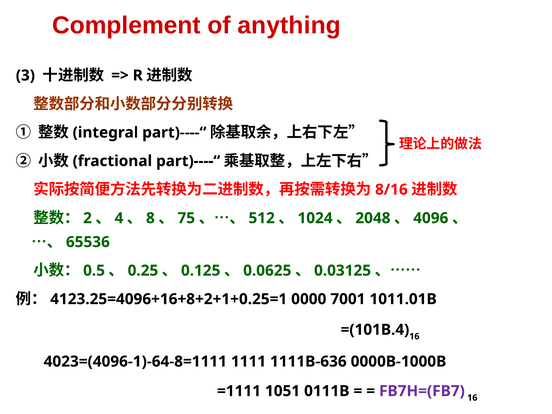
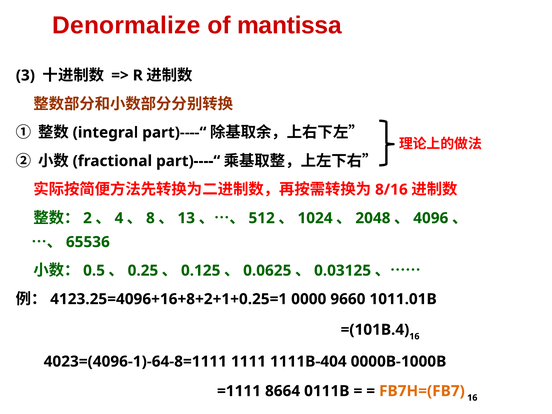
Complement: Complement -> Denormalize
anything: anything -> mantissa
75: 75 -> 13
7001: 7001 -> 9660
1111B-636: 1111B-636 -> 1111B-404
1051: 1051 -> 8664
FB7H=(FB7 colour: purple -> orange
